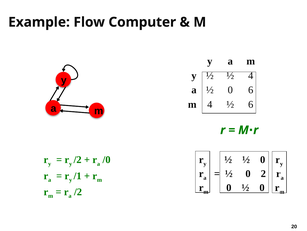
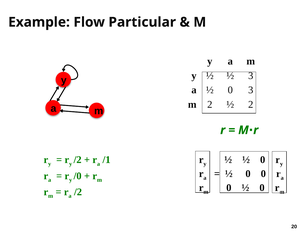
Computer: Computer -> Particular
½ 4: 4 -> 3
0 6: 6 -> 3
m 4: 4 -> 2
½ 6: 6 -> 2
/0: /0 -> /1
0 2: 2 -> 0
/1: /1 -> /0
